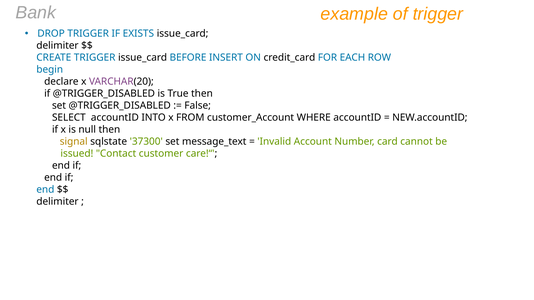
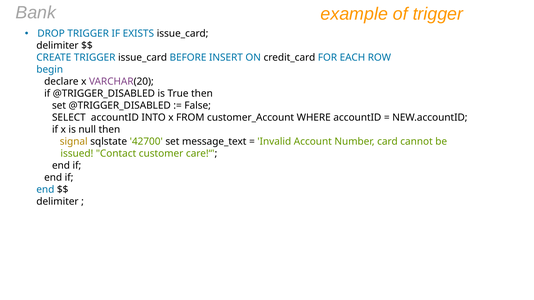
37300: 37300 -> 42700
